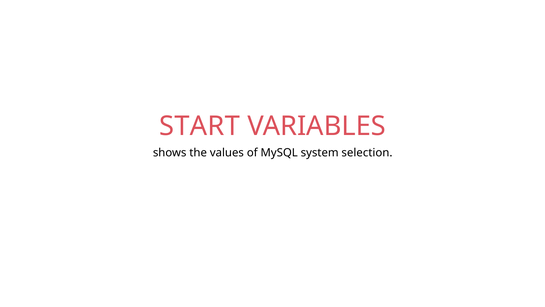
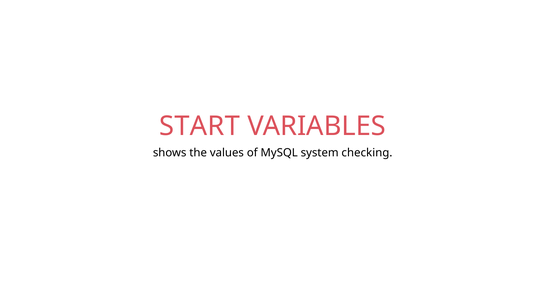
selection: selection -> checking
